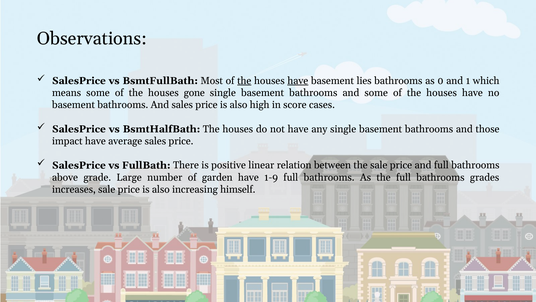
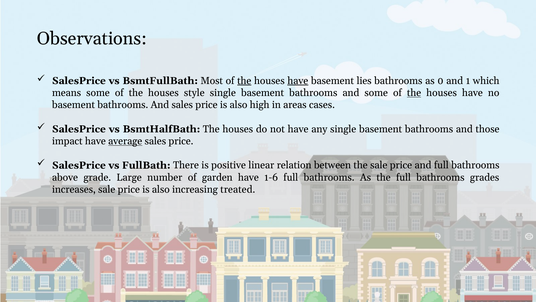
gone: gone -> style
the at (414, 93) underline: none -> present
score: score -> areas
average underline: none -> present
1-9: 1-9 -> 1-6
himself: himself -> treated
